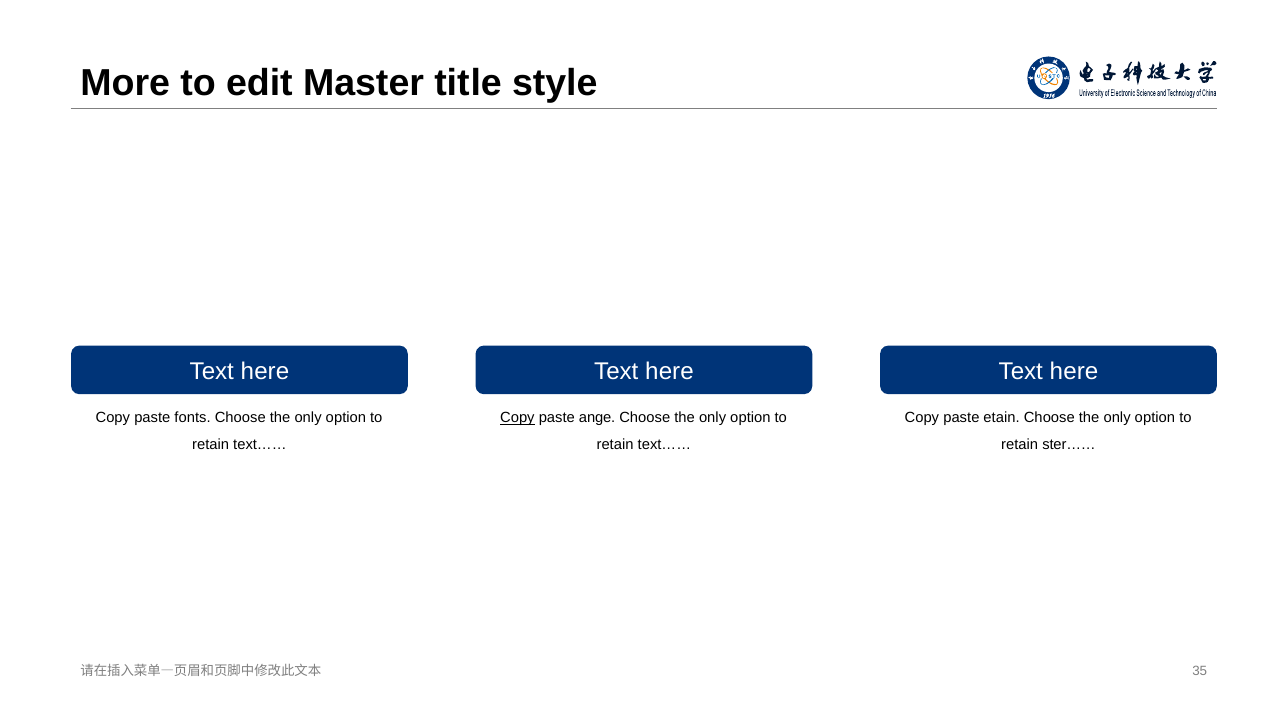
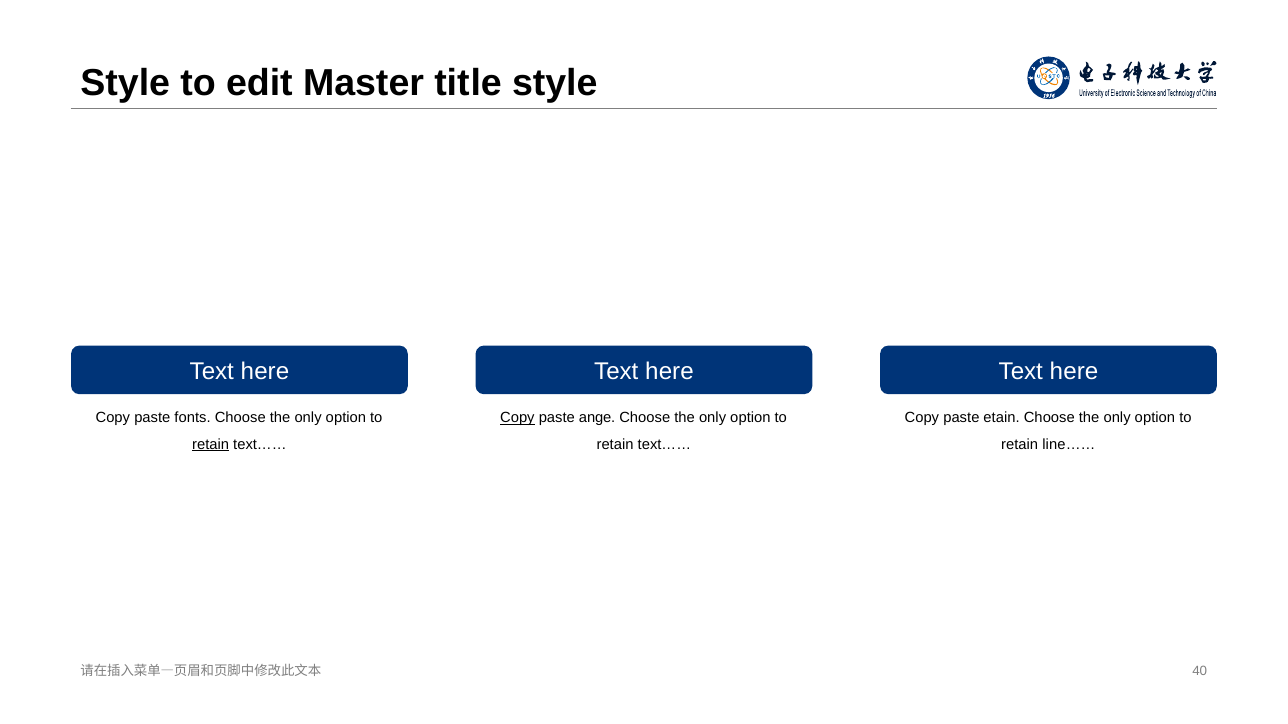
More at (125, 83): More -> Style
retain at (211, 445) underline: none -> present
ster……: ster…… -> line……
35: 35 -> 40
